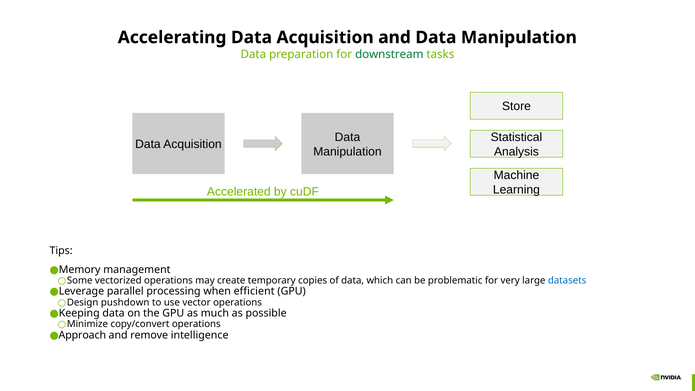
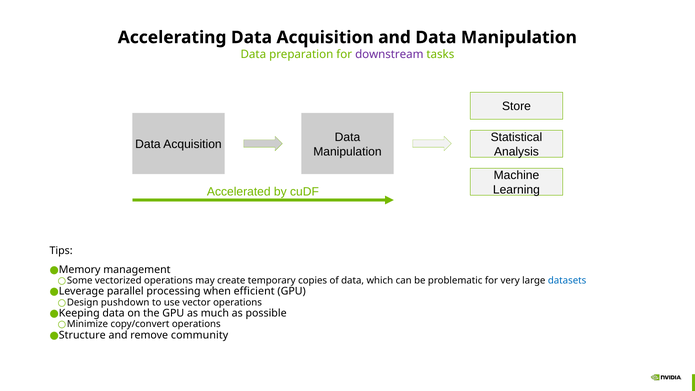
downstream colour: green -> purple
Approach: Approach -> Structure
intelligence: intelligence -> community
